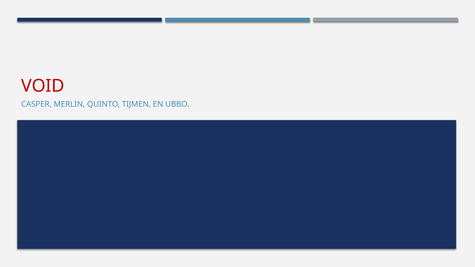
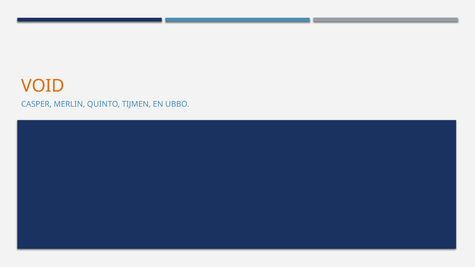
VOID colour: red -> orange
